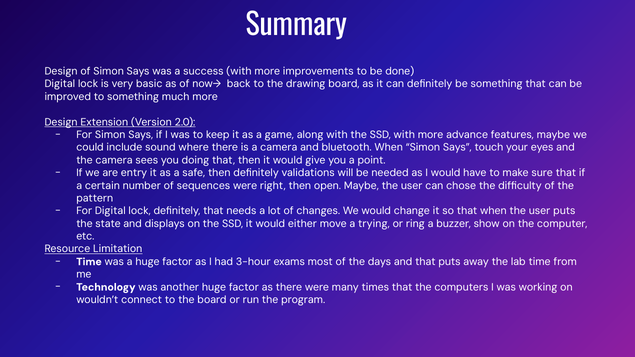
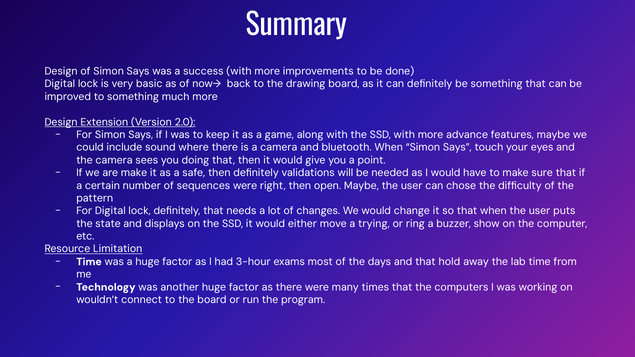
are entry: entry -> make
that puts: puts -> hold
